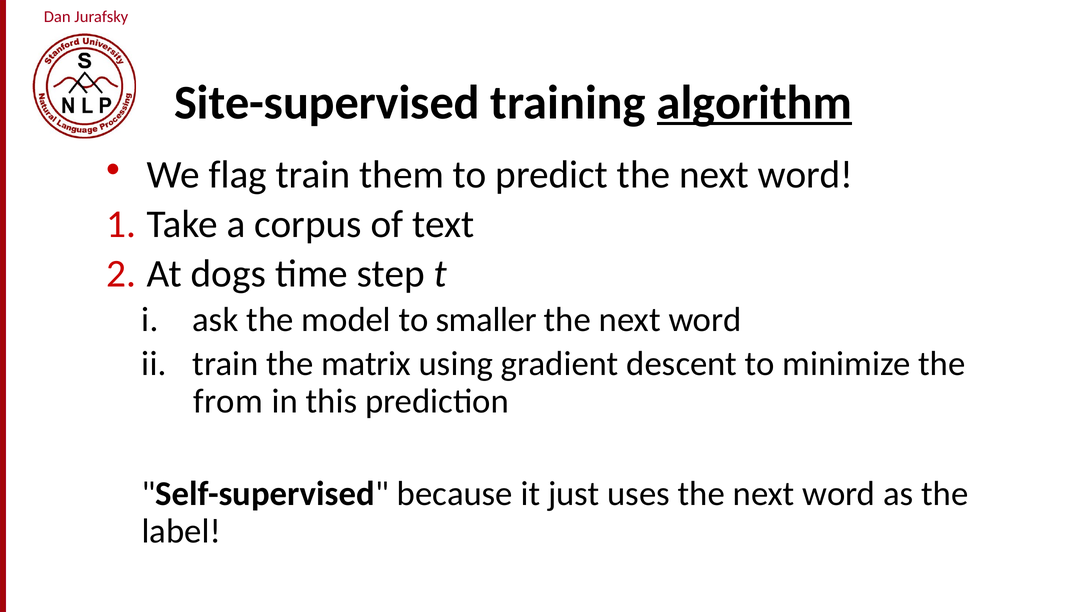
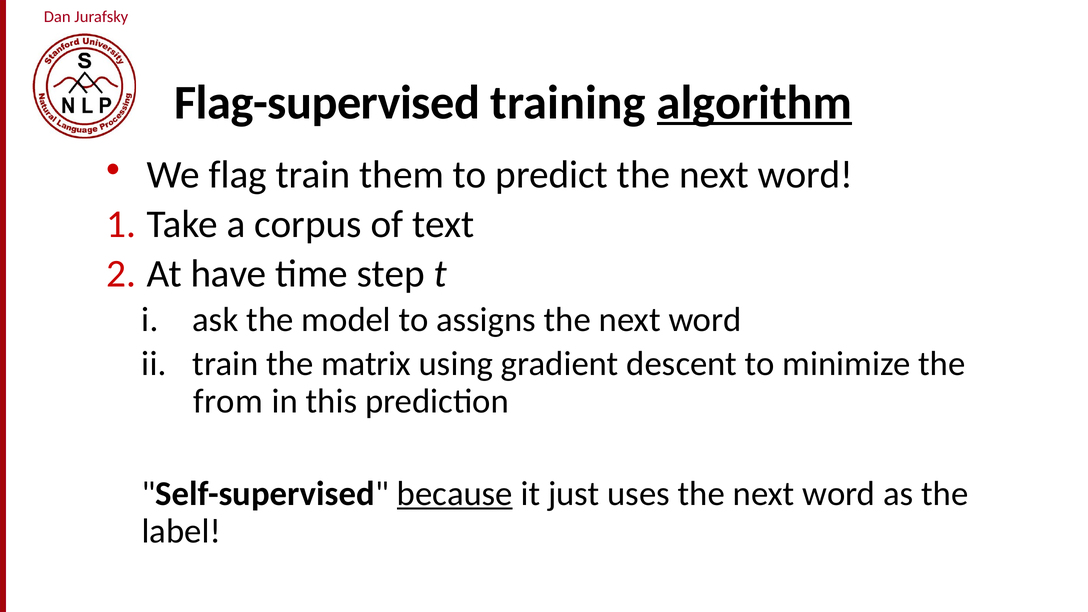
Site-supervised: Site-supervised -> Flag-supervised
dogs: dogs -> have
smaller: smaller -> assigns
because underline: none -> present
